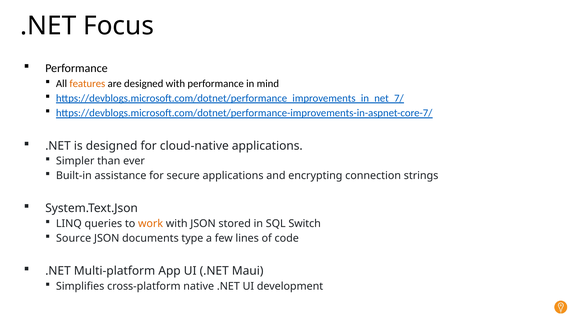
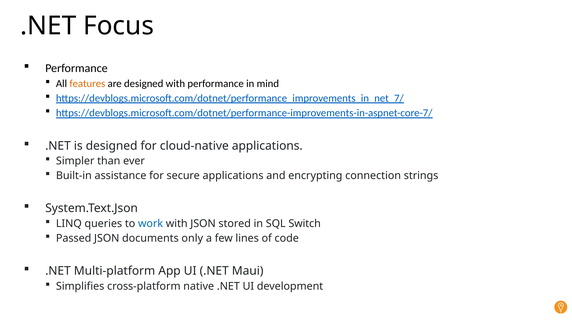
work colour: orange -> blue
Source: Source -> Passed
type: type -> only
